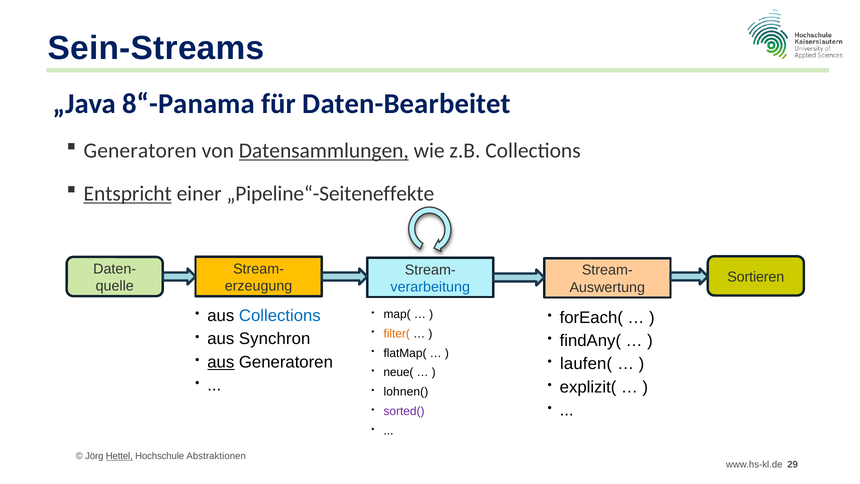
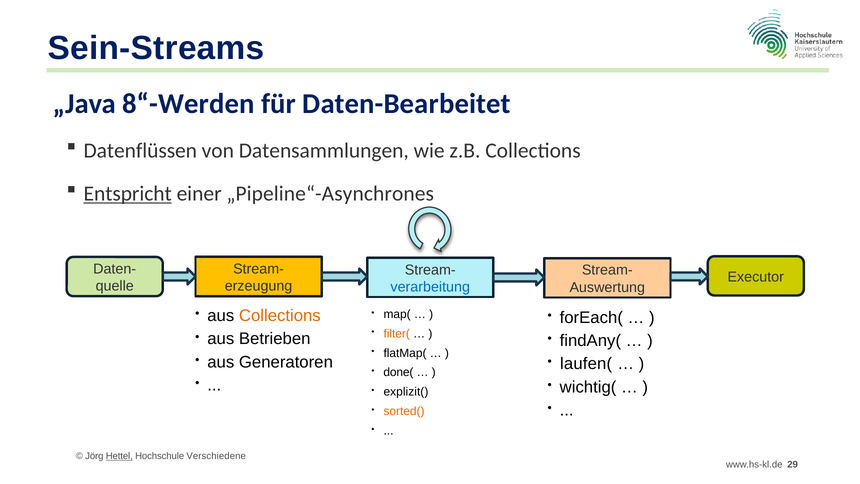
8“-Panama: 8“-Panama -> 8“-Werden
Generatoren at (140, 151): Generatoren -> Datenflüssen
Datensammlungen underline: present -> none
„Pipeline“-Seiteneffekte: „Pipeline“-Seiteneffekte -> „Pipeline“-Asynchrones
Sortieren: Sortieren -> Executor
Collections at (280, 316) colour: blue -> orange
Synchron: Synchron -> Betrieben
aus at (221, 362) underline: present -> none
neue(: neue( -> done(
explizit(: explizit( -> wichtig(
lohnen(: lohnen( -> explizit(
sorted( colour: purple -> orange
Abstraktionen: Abstraktionen -> Verschiedene
